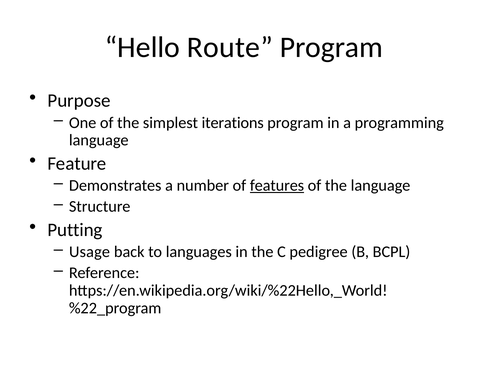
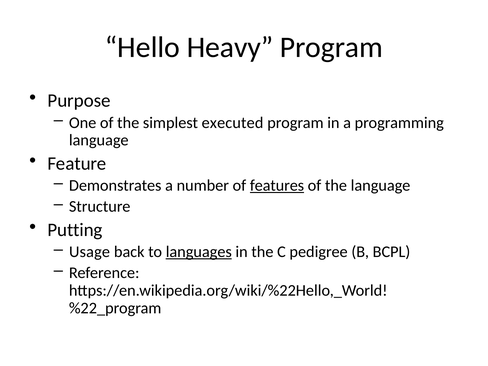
Route: Route -> Heavy
iterations: iterations -> executed
languages underline: none -> present
